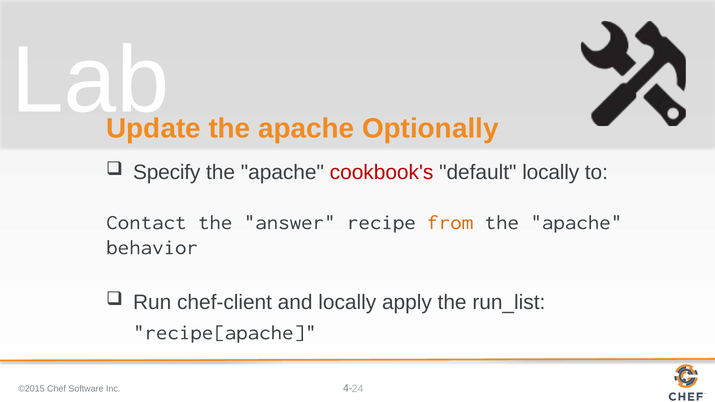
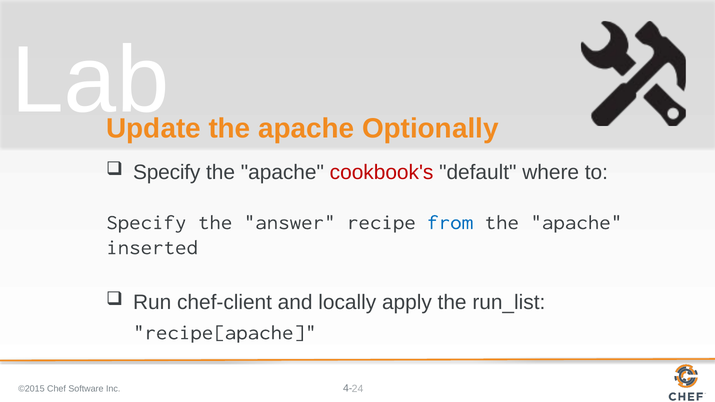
default locally: locally -> where
Contact at (146, 222): Contact -> Specify
from colour: orange -> blue
behavior: behavior -> inserted
